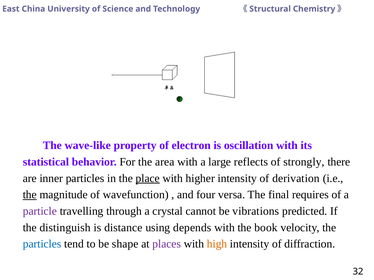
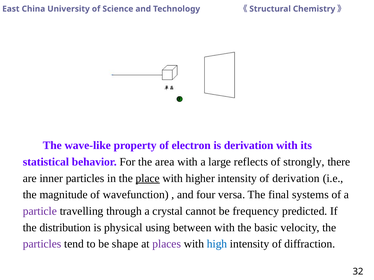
is oscillation: oscillation -> derivation
the at (30, 195) underline: present -> none
requires: requires -> systems
vibrations: vibrations -> frequency
distinguish: distinguish -> distribution
distance: distance -> physical
depends: depends -> between
book: book -> basic
particles at (42, 244) colour: blue -> purple
high colour: orange -> blue
